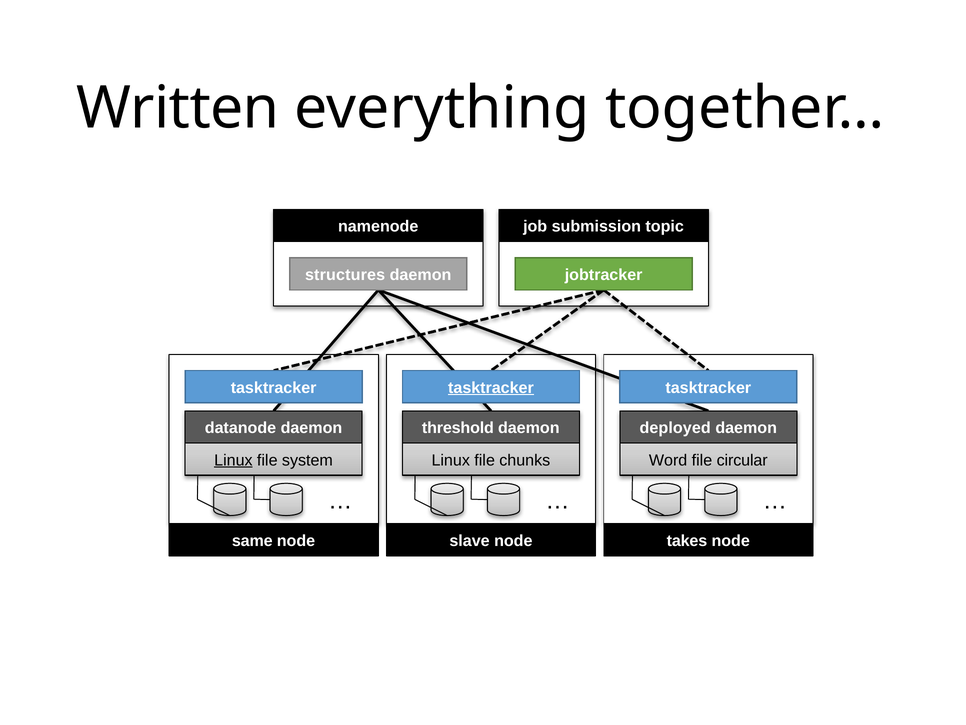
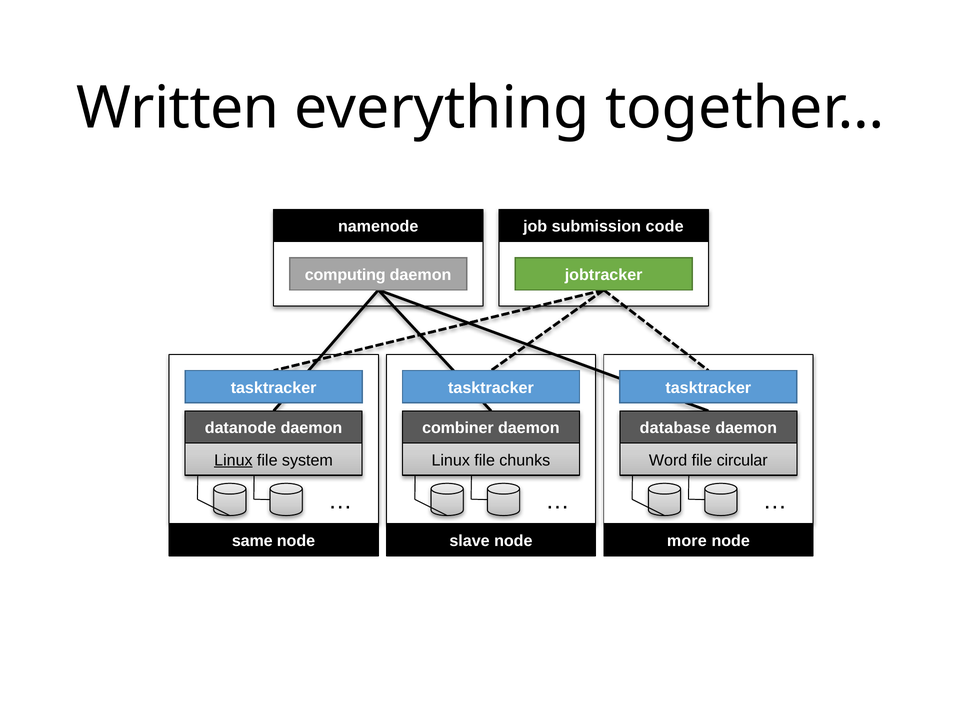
topic: topic -> code
structures: structures -> computing
tasktracker at (491, 388) underline: present -> none
threshold: threshold -> combiner
deployed: deployed -> database
takes: takes -> more
